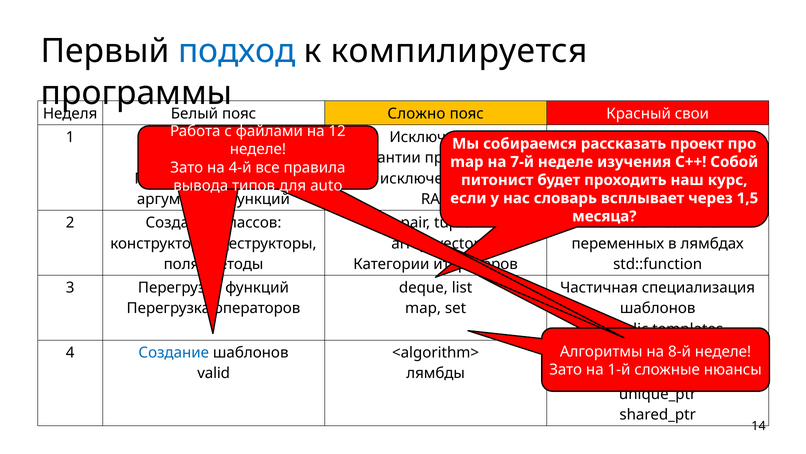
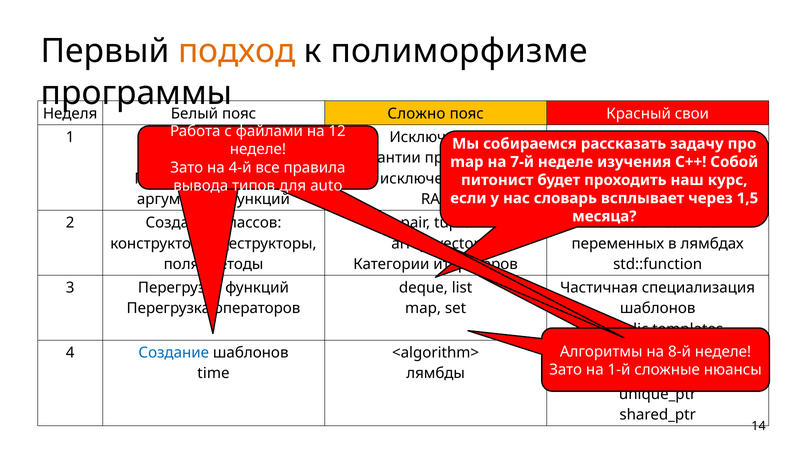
подход colour: blue -> orange
компилируется: компилируется -> полиморфизме
проект: проект -> задачу
valid: valid -> time
